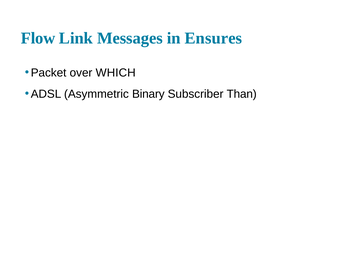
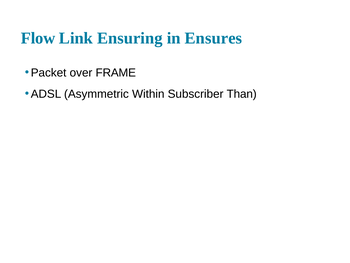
Messages: Messages -> Ensuring
WHICH: WHICH -> FRAME
Binary: Binary -> Within
